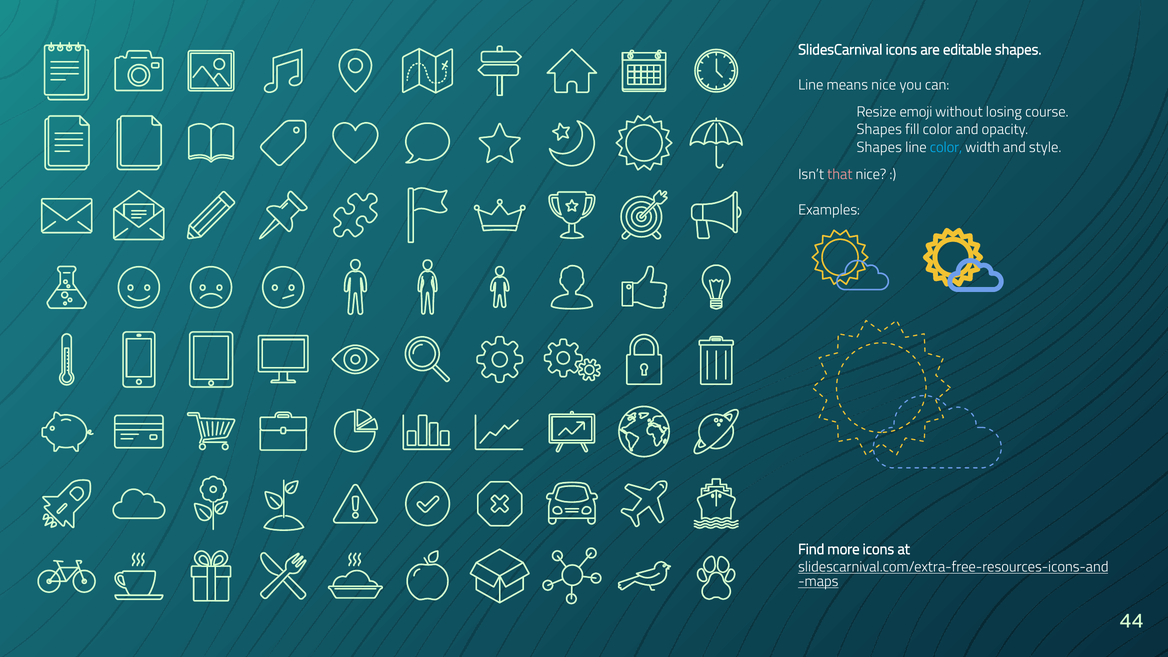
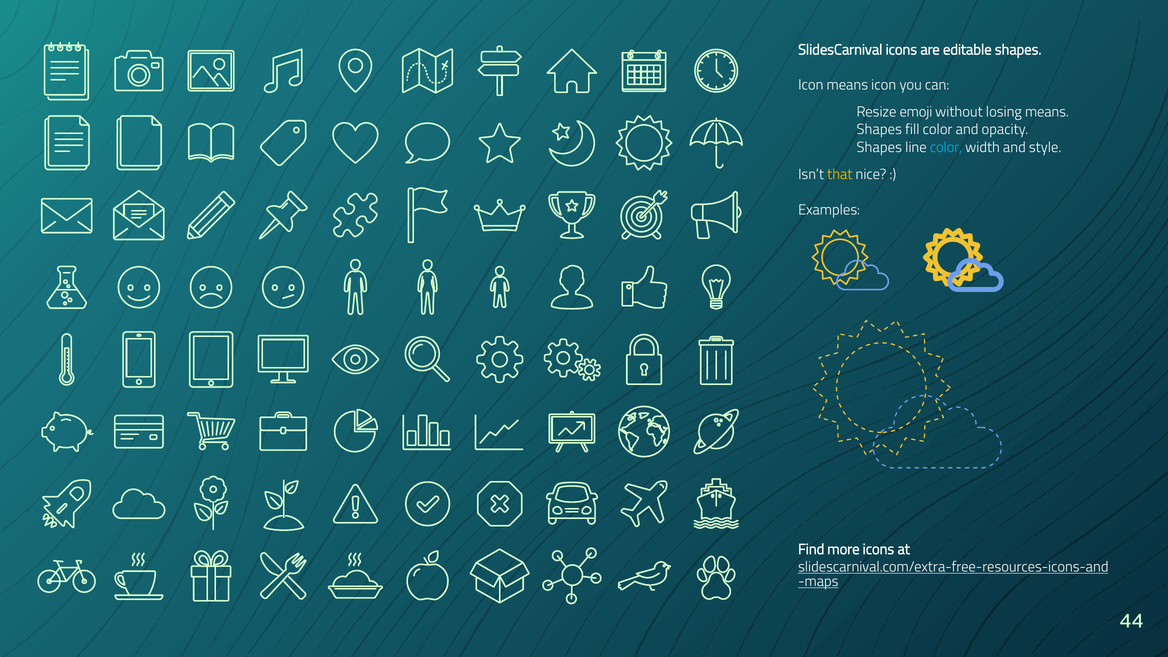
Line at (811, 85): Line -> Icon
means nice: nice -> icon
losing course: course -> means
that colour: pink -> yellow
